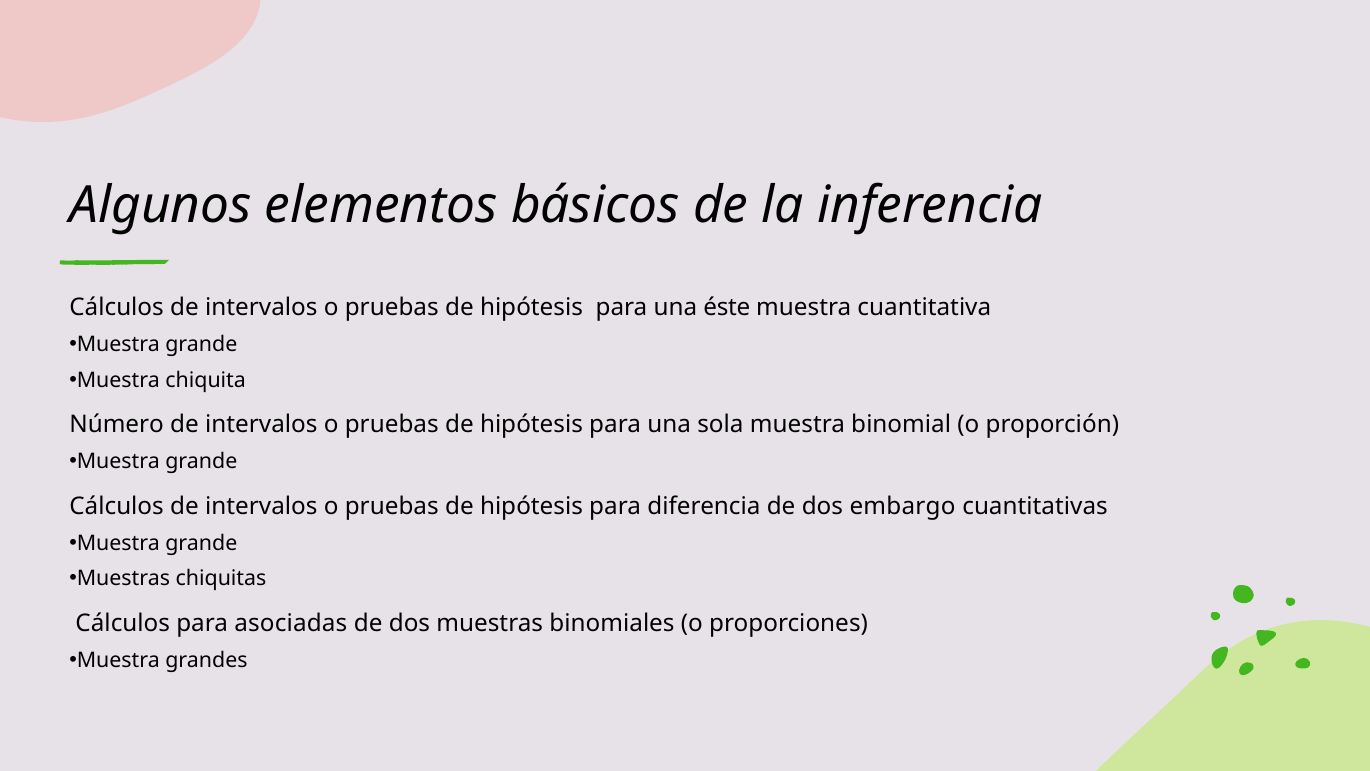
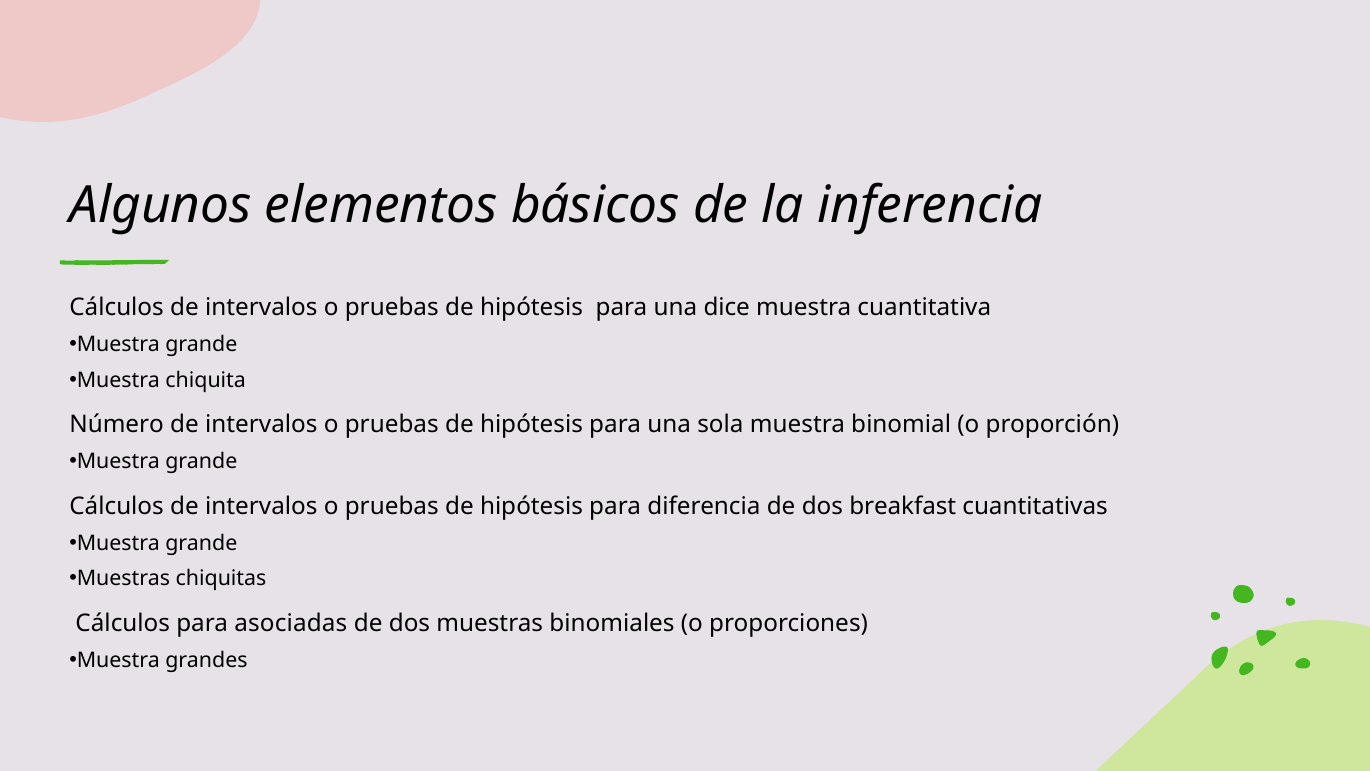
éste: éste -> dice
embargo: embargo -> breakfast
